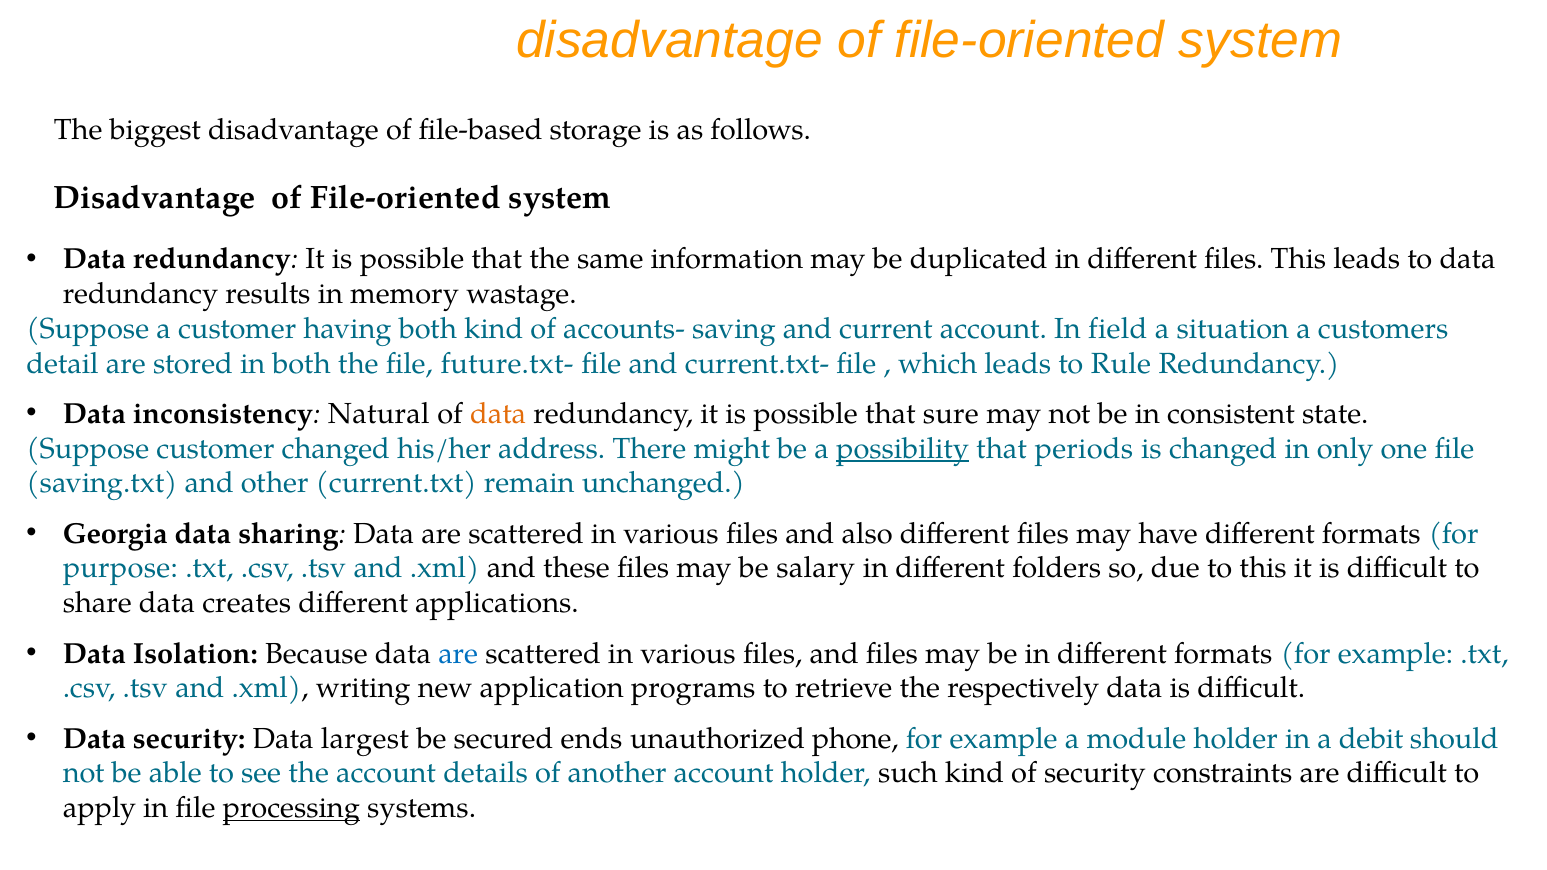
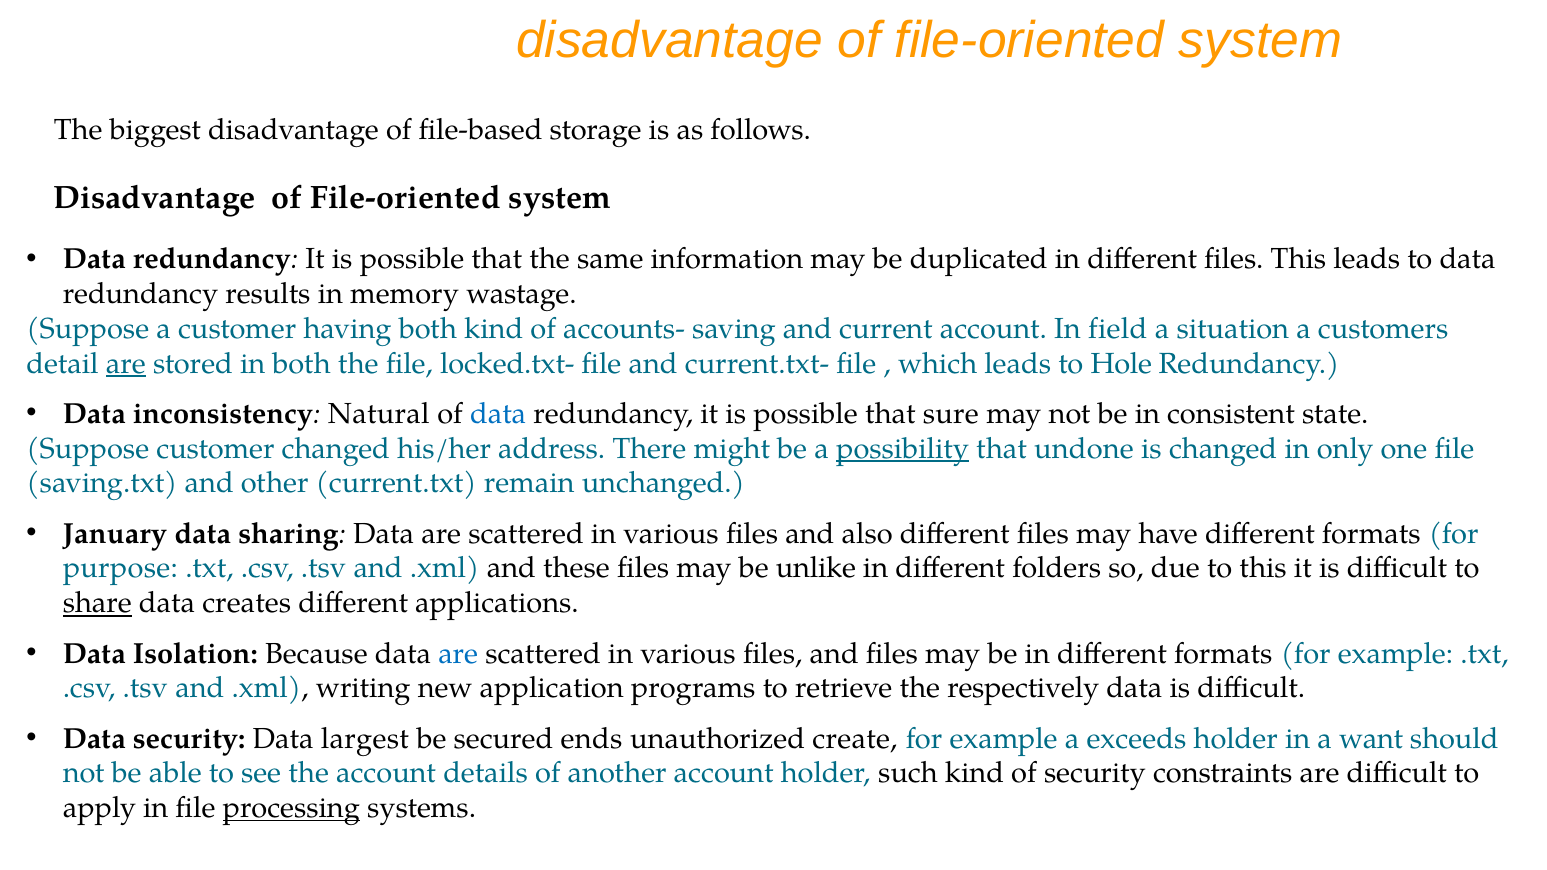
are at (126, 364) underline: none -> present
future.txt-: future.txt- -> locked.txt-
Rule: Rule -> Hole
data at (498, 414) colour: orange -> blue
periods: periods -> undone
Georgia: Georgia -> January
salary: salary -> unlike
share underline: none -> present
phone: phone -> create
module: module -> exceeds
debit: debit -> want
